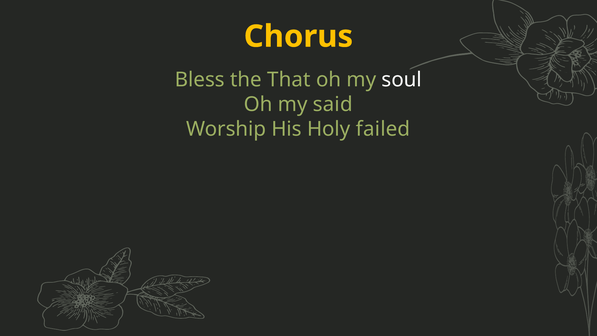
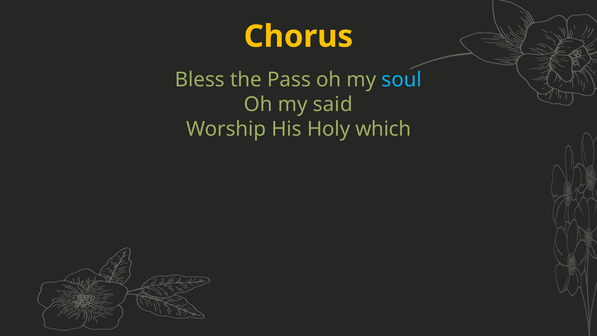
That: That -> Pass
soul colour: white -> light blue
failed: failed -> which
